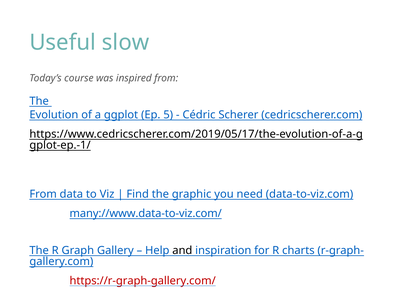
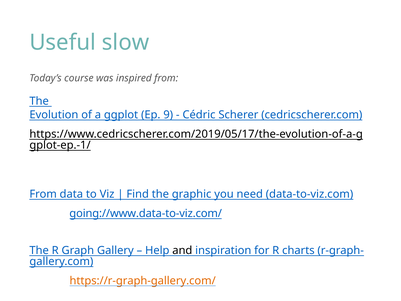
5: 5 -> 9
many://www.data-to-viz.com/: many://www.data-to-viz.com/ -> going://www.data-to-viz.com/
https://r-graph-gallery.com/ colour: red -> orange
